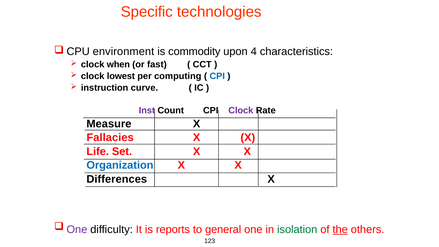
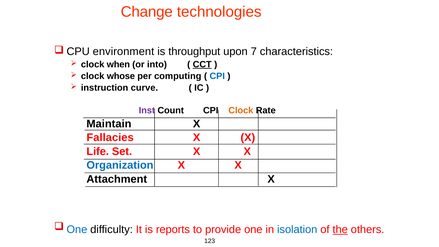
Specific: Specific -> Change
commodity: commodity -> throughput
4: 4 -> 7
fast: fast -> into
CCT underline: none -> present
lowest: lowest -> whose
Clock at (241, 111) colour: purple -> orange
Measure: Measure -> Maintain
Differences: Differences -> Attachment
One at (77, 229) colour: purple -> blue
general: general -> provide
isolation colour: green -> blue
